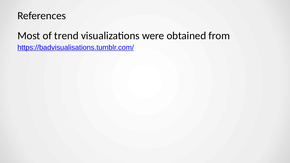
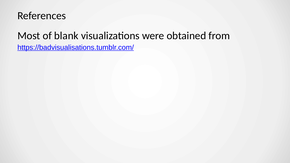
trend: trend -> blank
